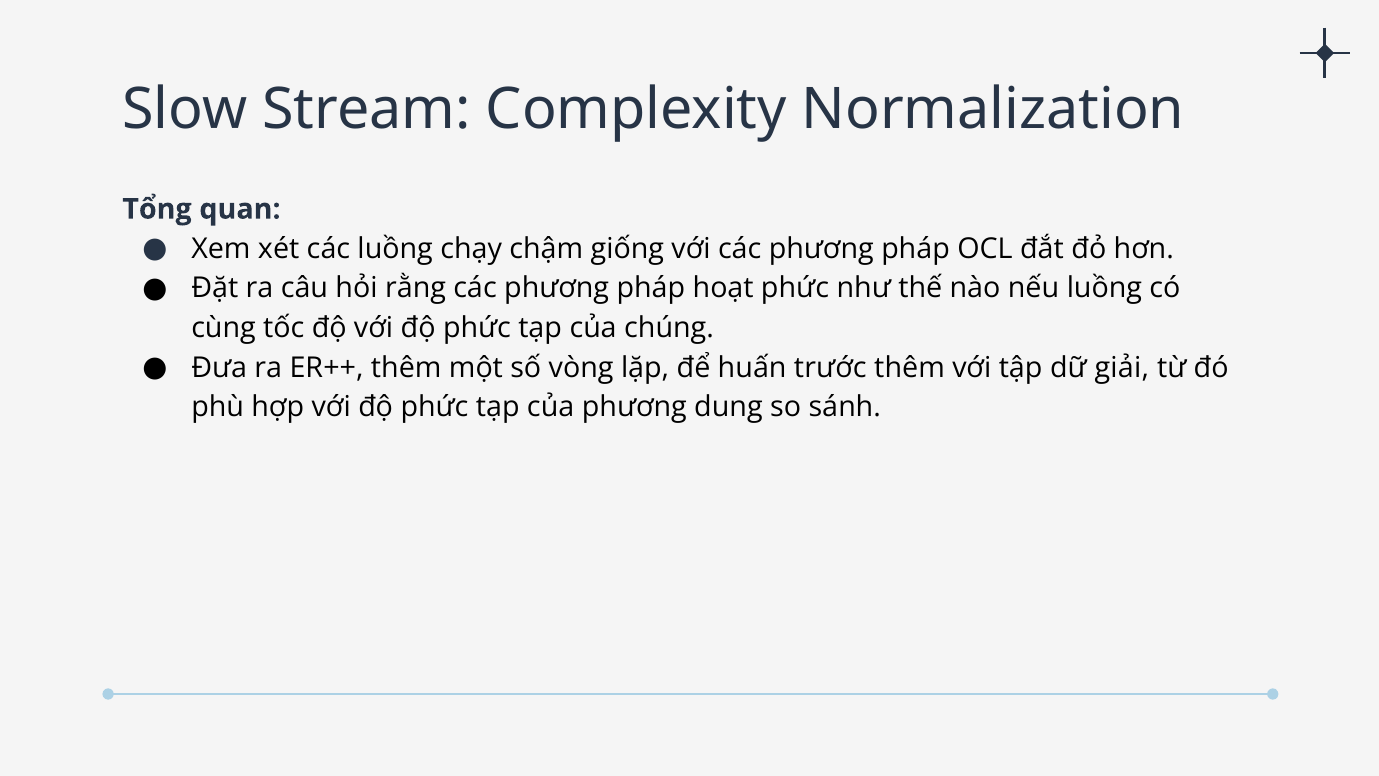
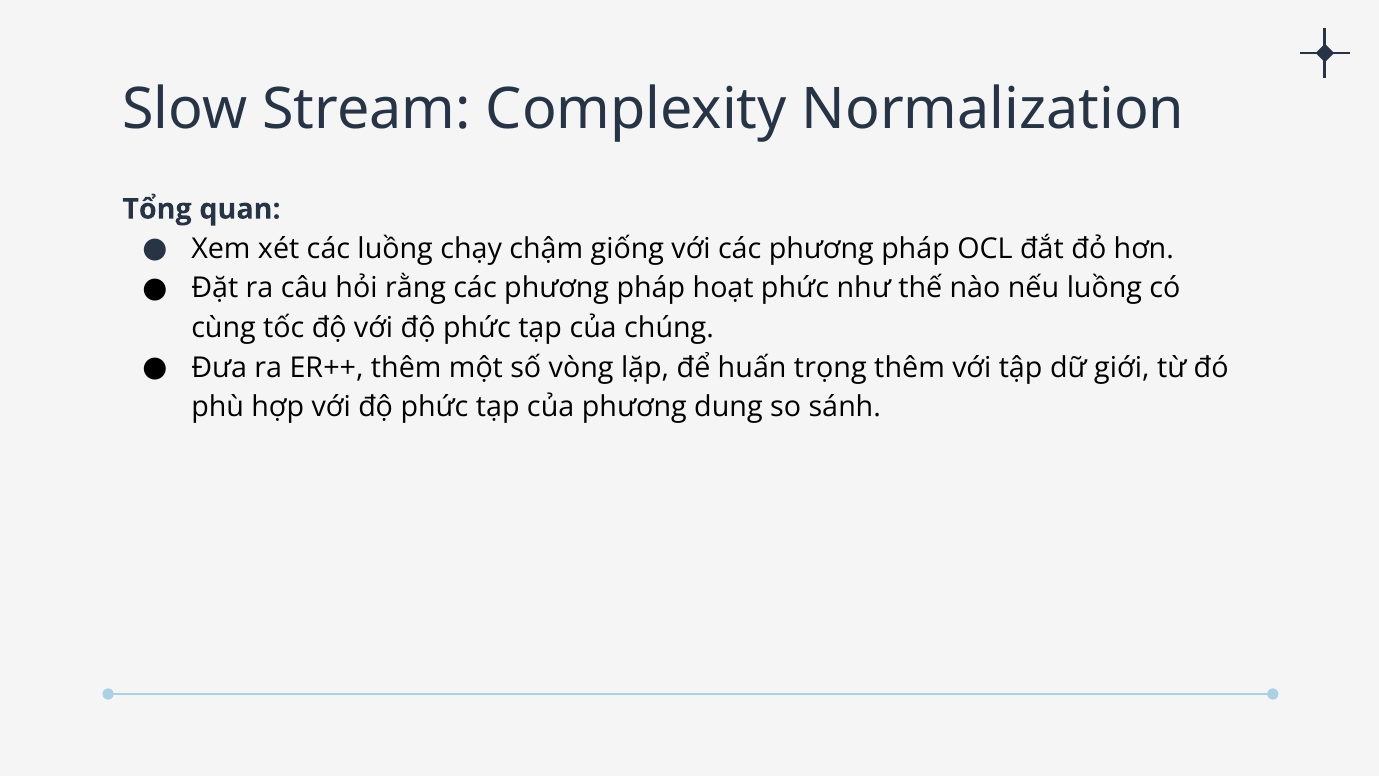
trước: trước -> trọng
giải: giải -> giới
